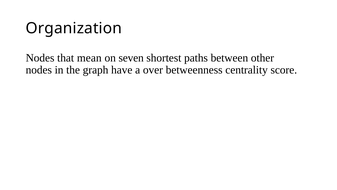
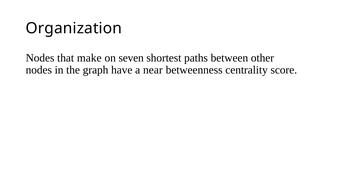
mean: mean -> make
over: over -> near
